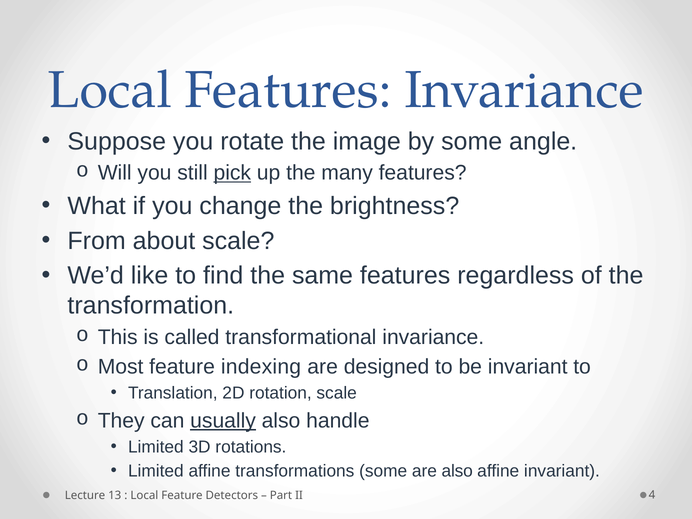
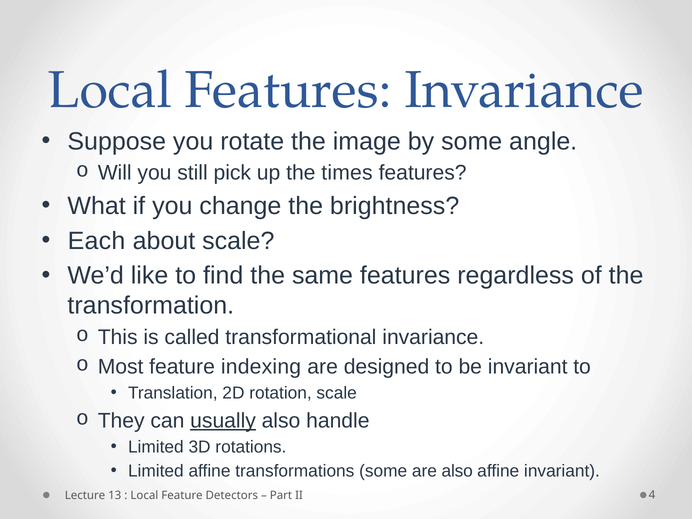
pick underline: present -> none
many: many -> times
From: From -> Each
